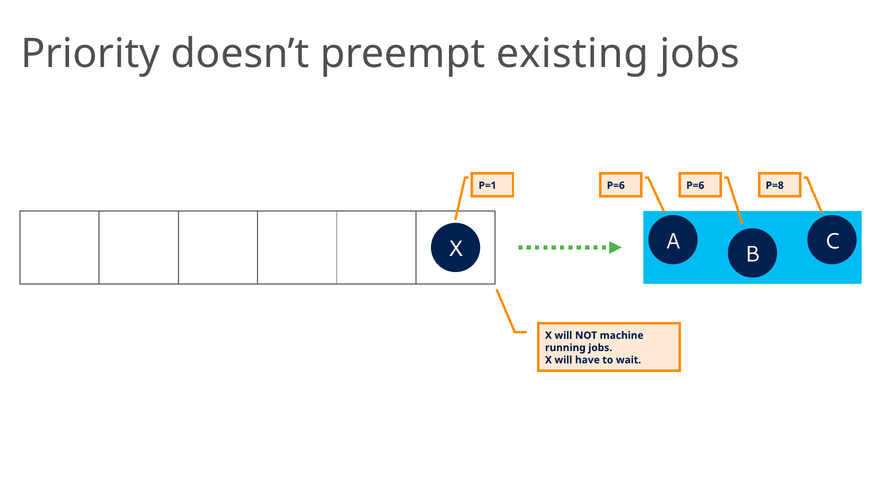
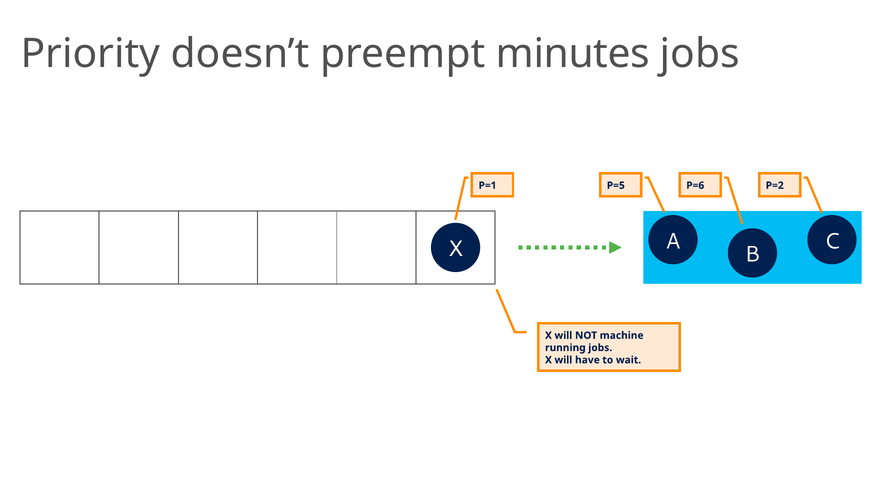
existing: existing -> minutes
P=6 at (616, 185): P=6 -> P=5
P=8: P=8 -> P=2
